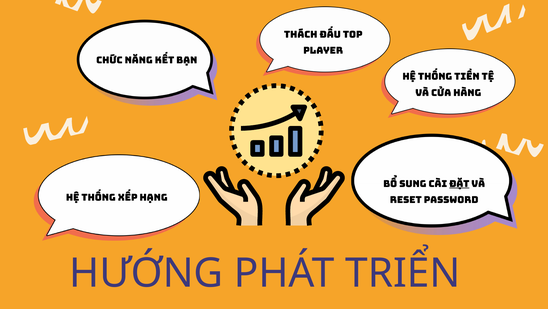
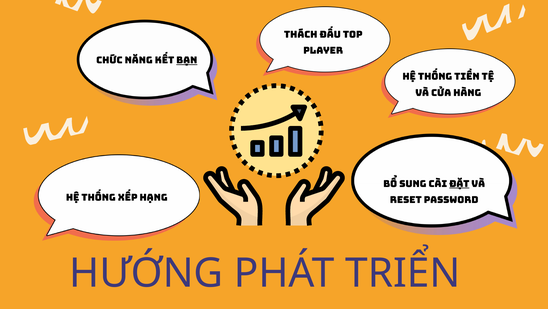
BẠN underline: none -> present
